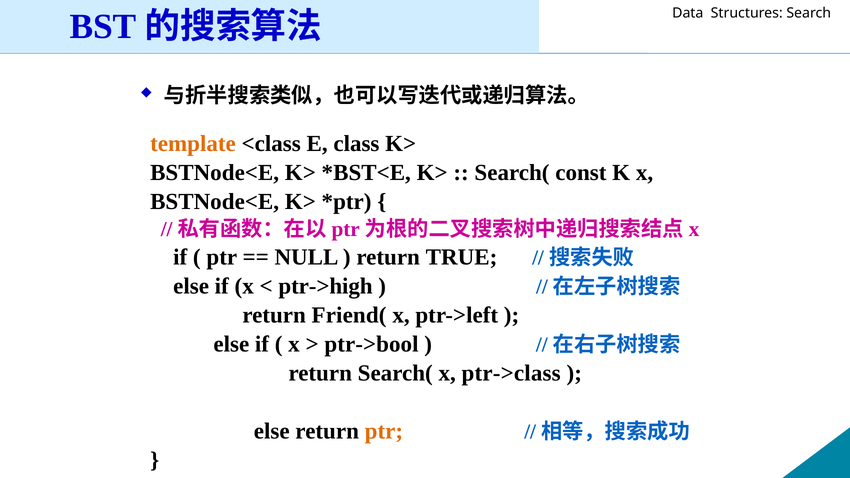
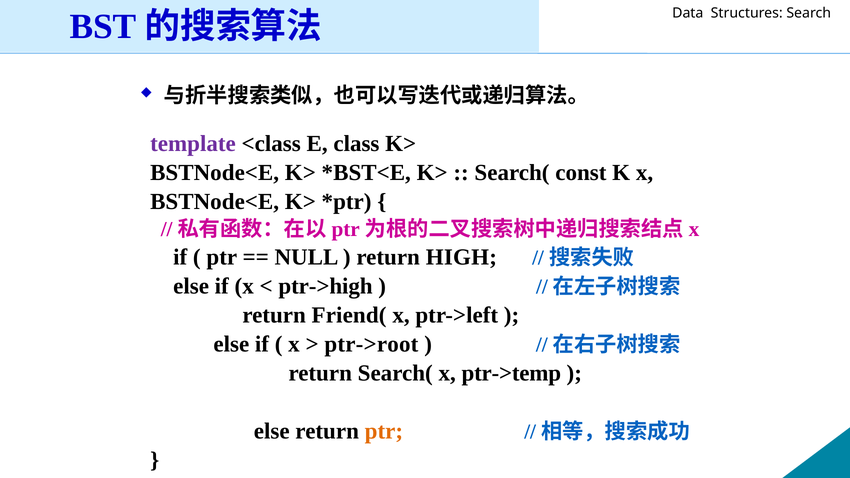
template colour: orange -> purple
TRUE: TRUE -> HIGH
ptr->bool: ptr->bool -> ptr->root
ptr->class: ptr->class -> ptr->temp
